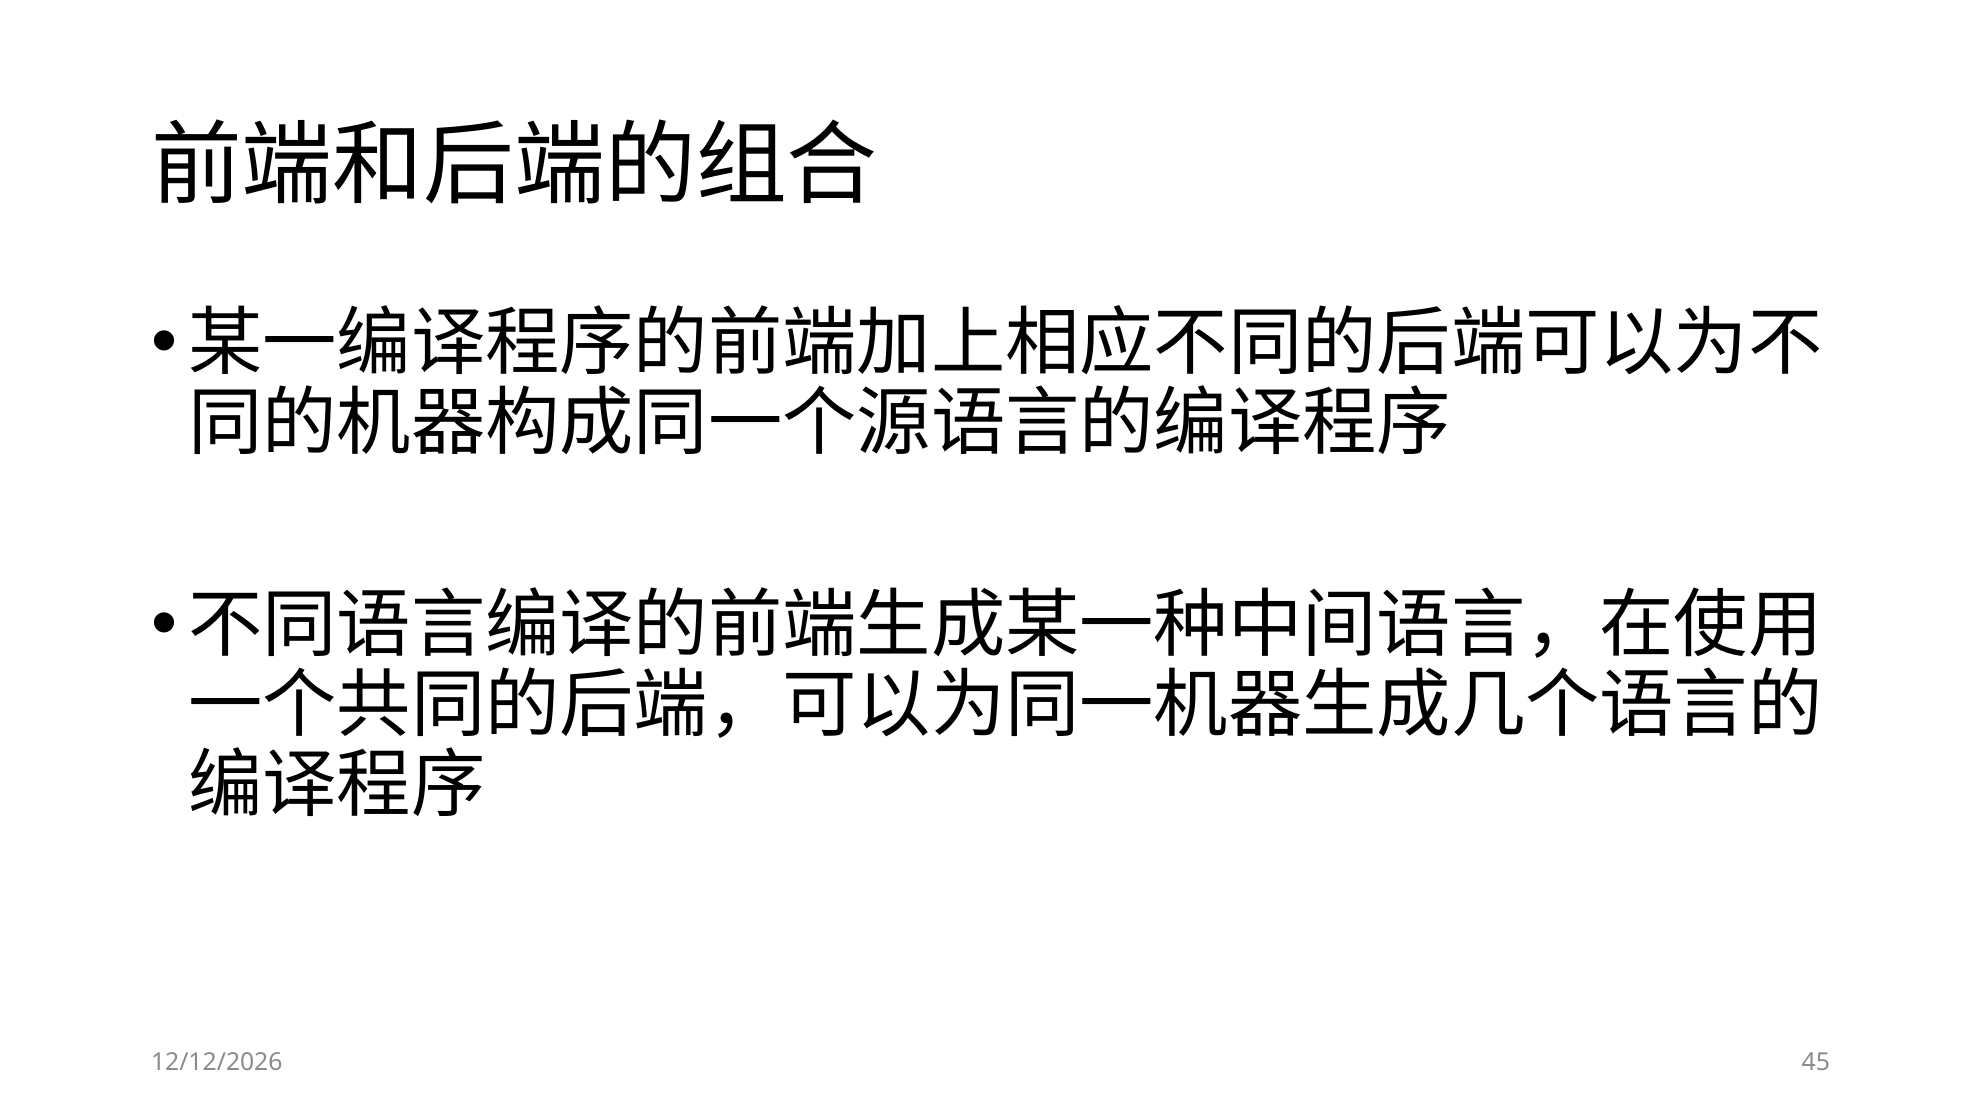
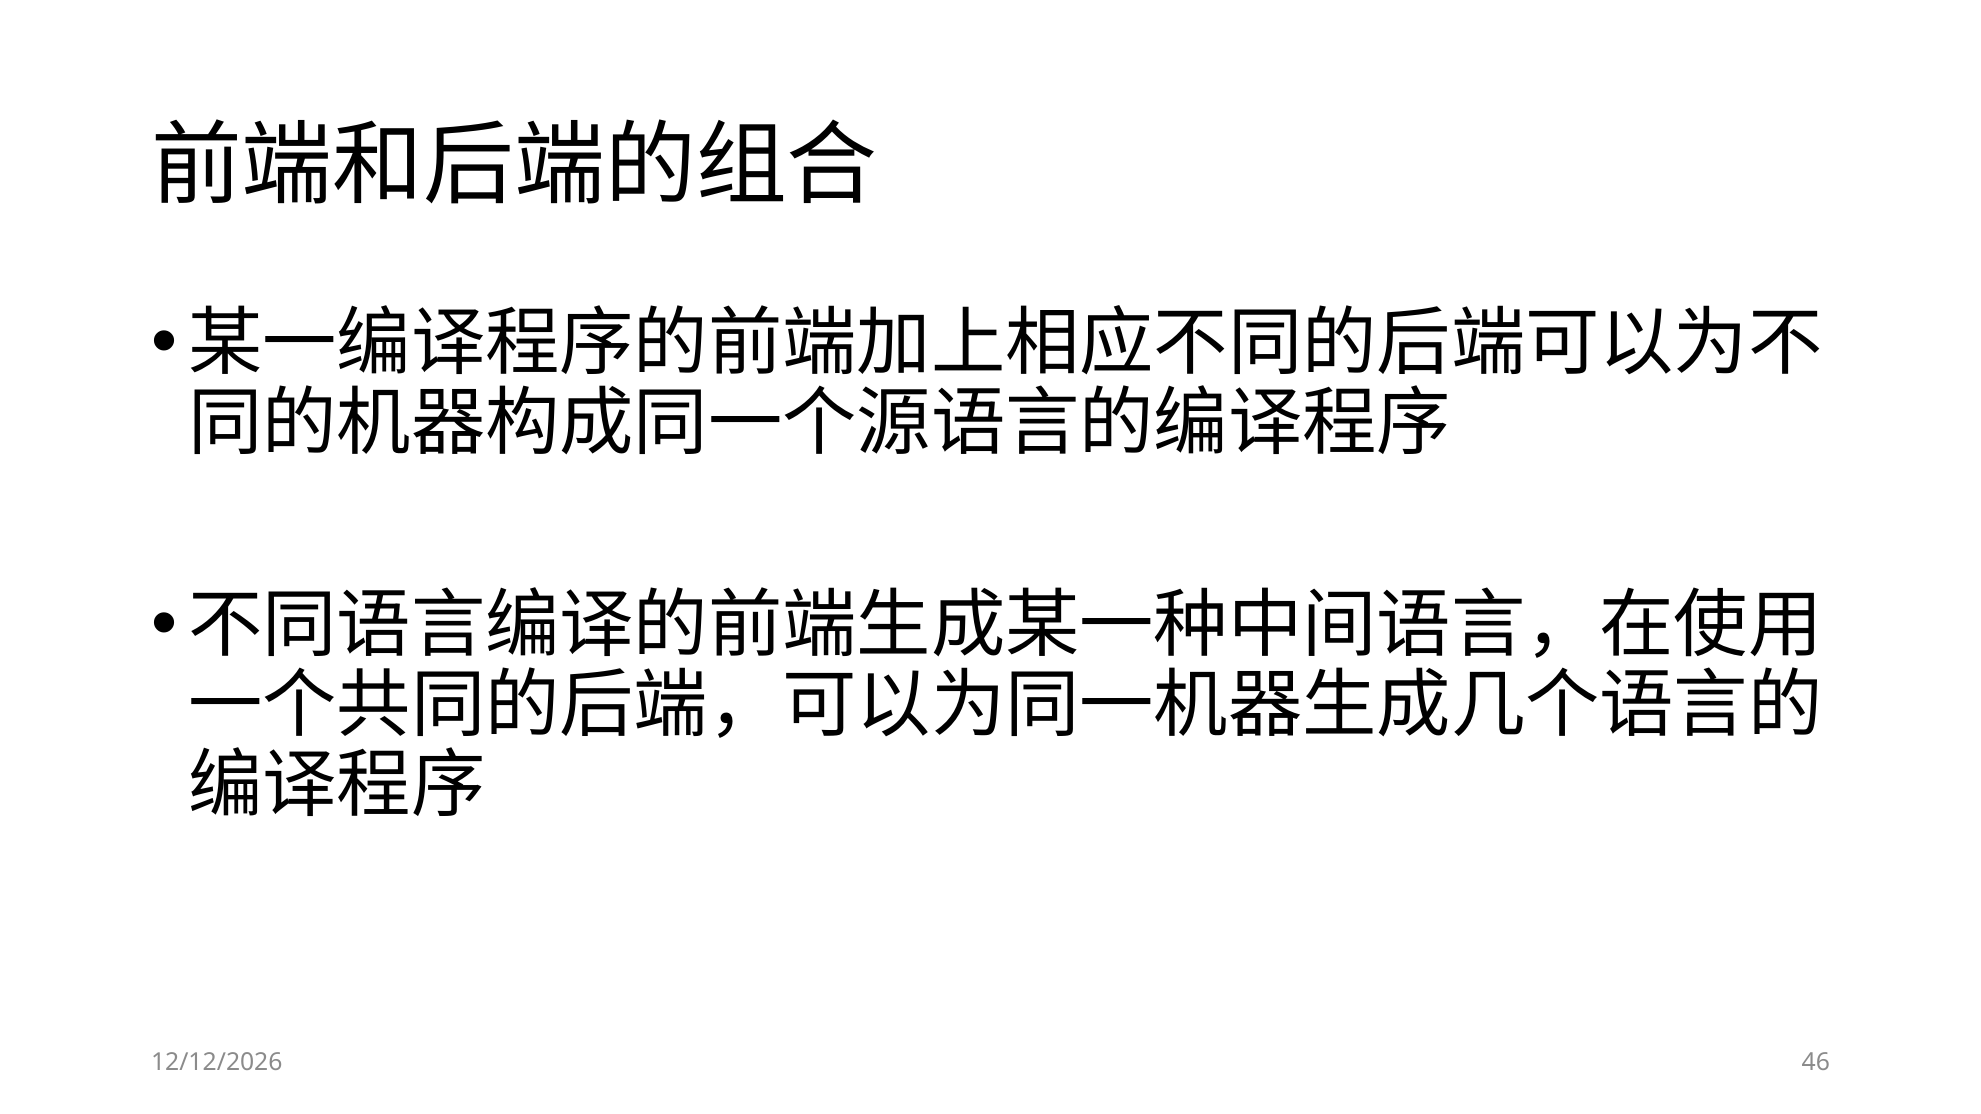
45: 45 -> 46
